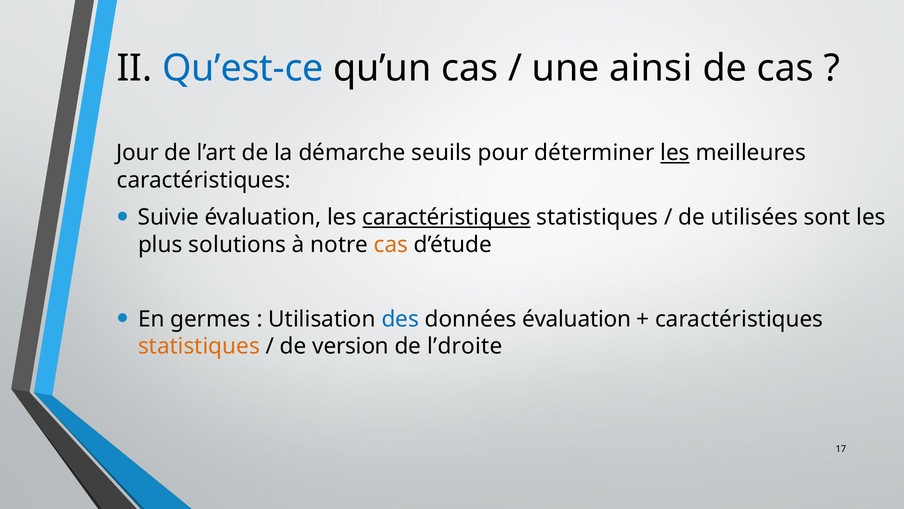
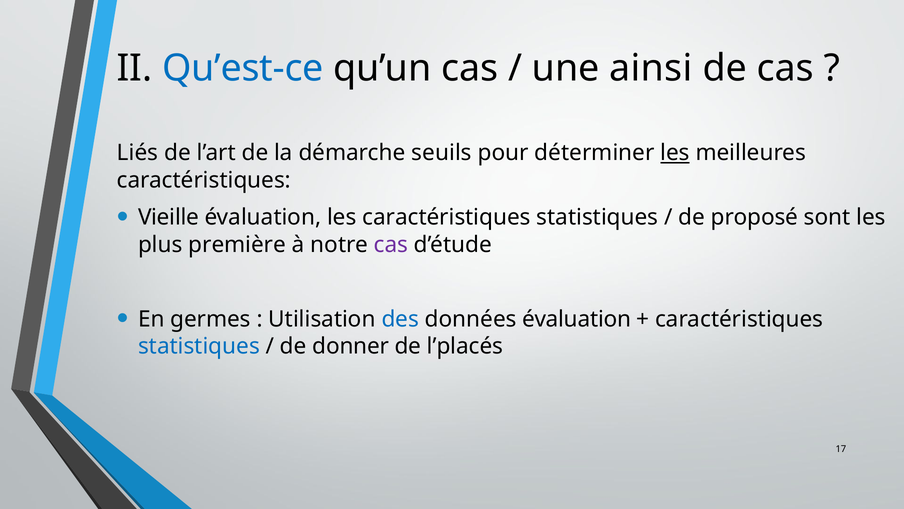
Jour: Jour -> Liés
Suivie: Suivie -> Vieille
caractéristiques at (446, 217) underline: present -> none
utilisées: utilisées -> proposé
solutions: solutions -> première
cas at (391, 244) colour: orange -> purple
statistiques at (199, 346) colour: orange -> blue
version: version -> donner
l’droite: l’droite -> l’placés
